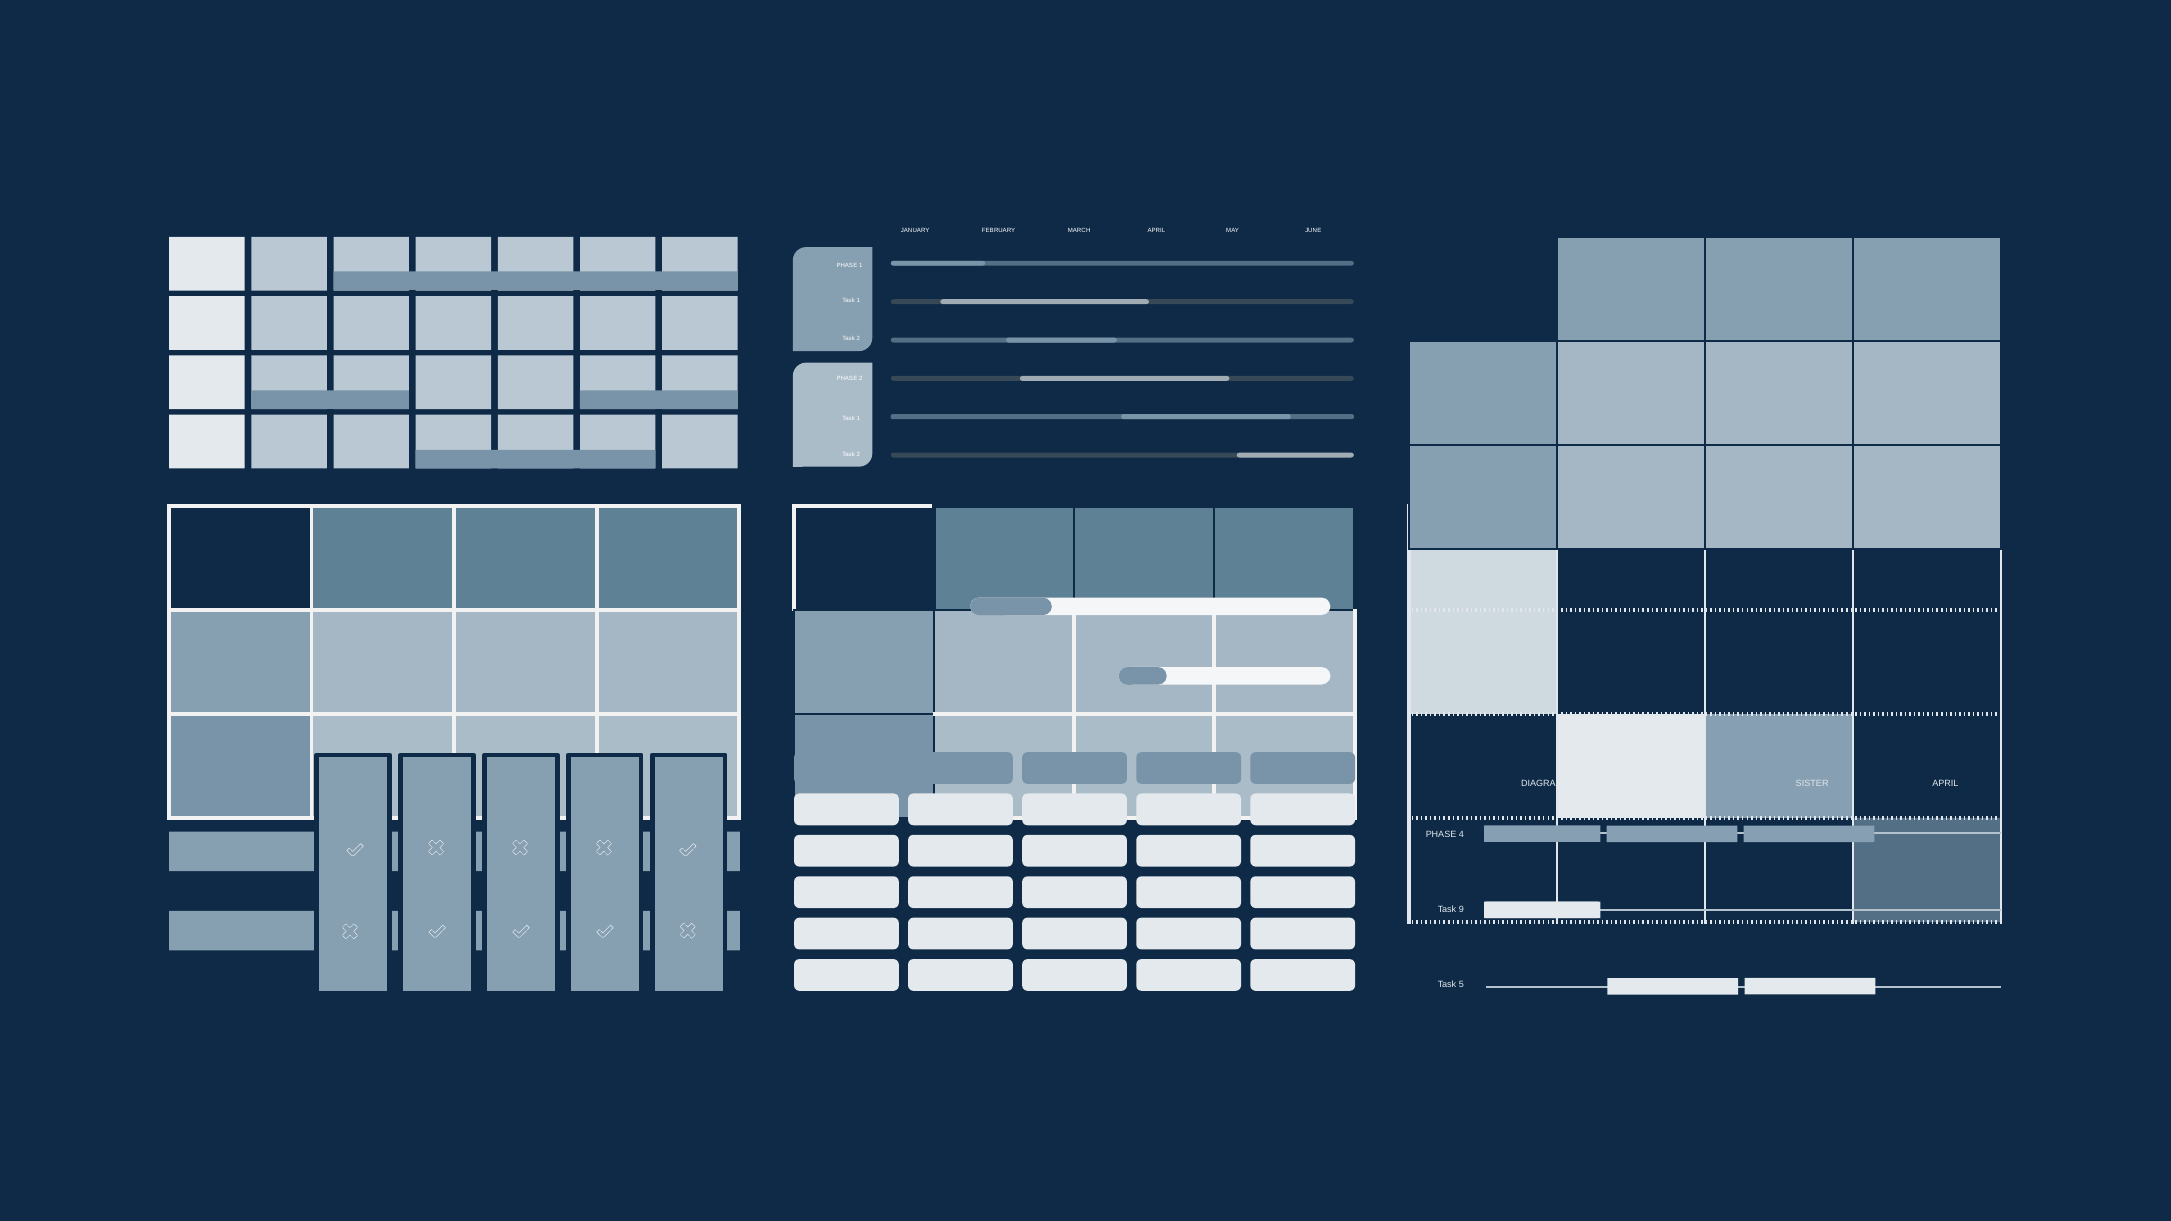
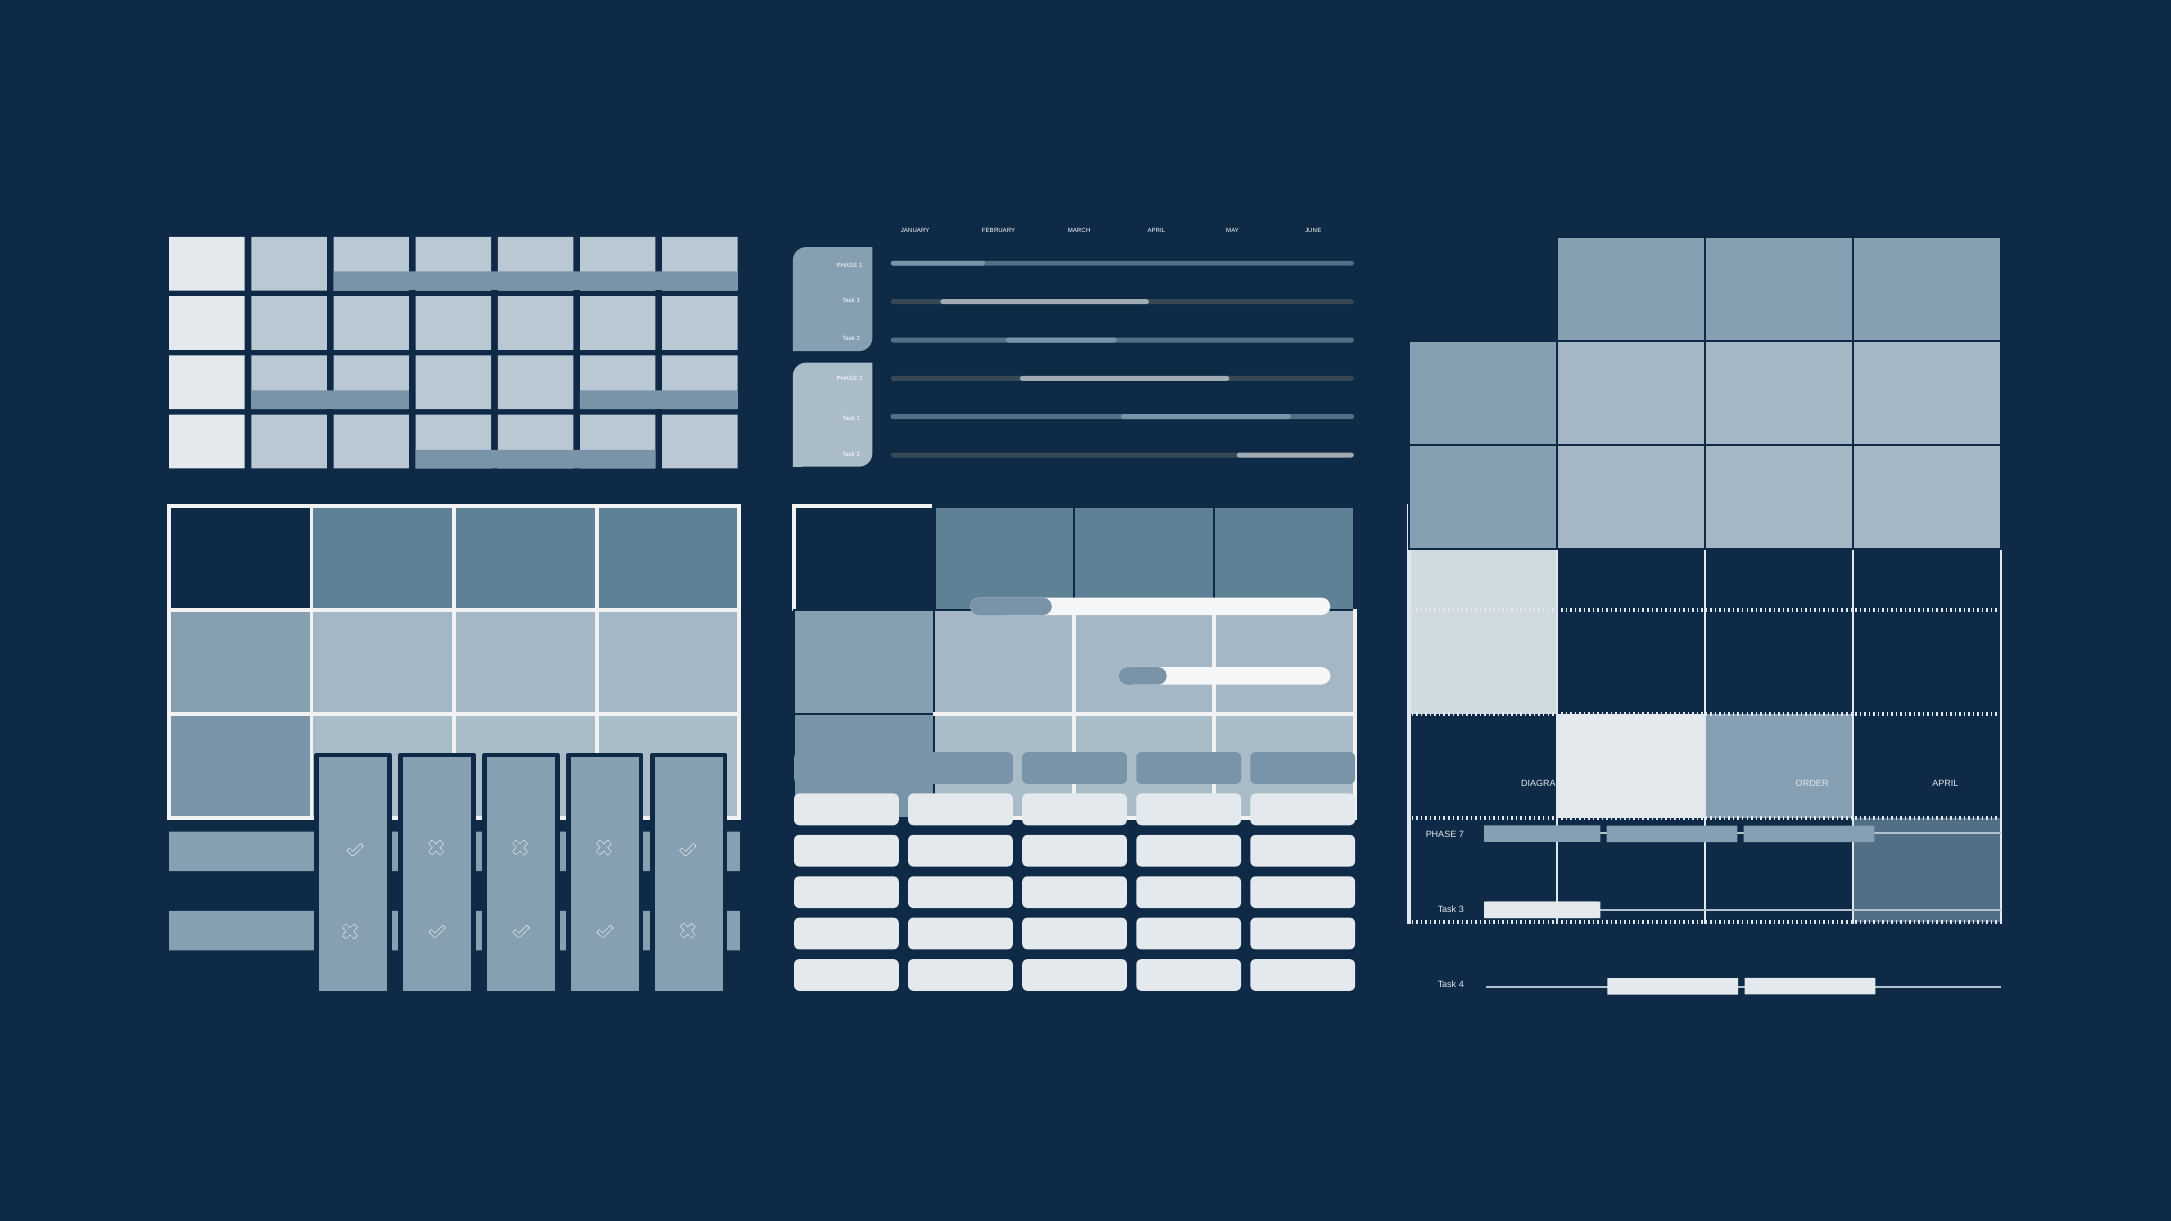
SISTER: SISTER -> ORDER
4: 4 -> 7
9: 9 -> 3
5: 5 -> 4
